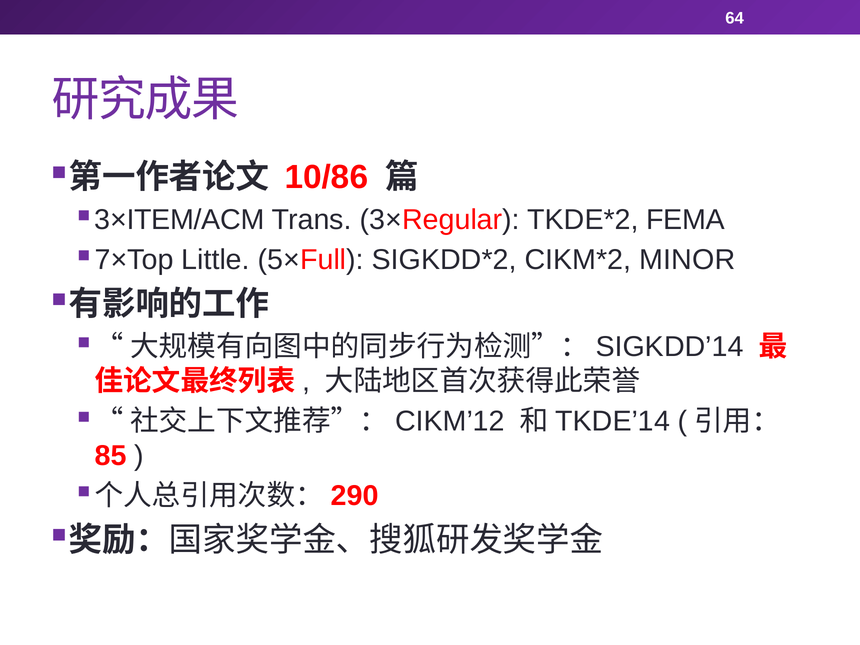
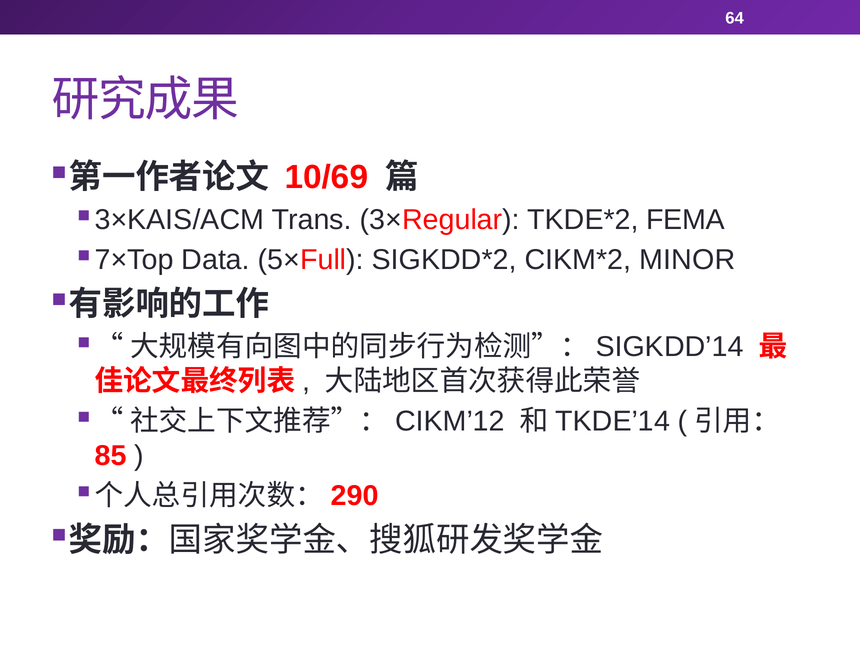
10/86: 10/86 -> 10/69
3×ITEM/ACM: 3×ITEM/ACM -> 3×KAIS/ACM
Little: Little -> Data
